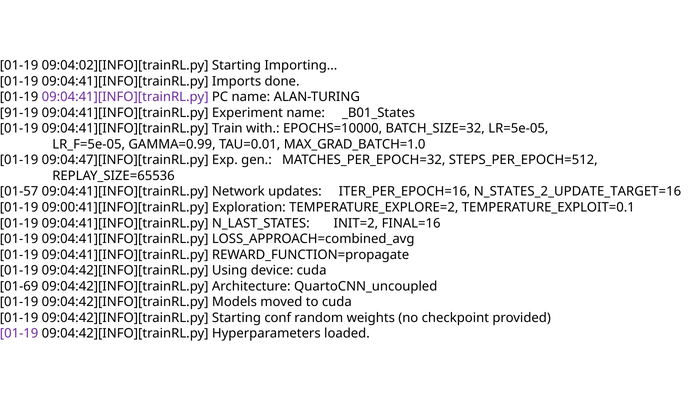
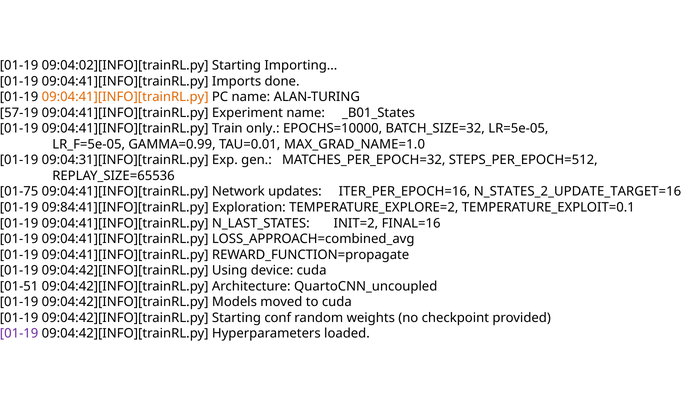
09:04:41][INFO][trainRL.py at (125, 97) colour: purple -> orange
91-19: 91-19 -> 57-19
with: with -> only
MAX_GRAD_BATCH=1.0: MAX_GRAD_BATCH=1.0 -> MAX_GRAD_NAME=1.0
09:04:47][INFO][trainRL.py: 09:04:47][INFO][trainRL.py -> 09:04:31][INFO][trainRL.py
01-57: 01-57 -> 01-75
09:00:41][INFO][trainRL.py: 09:00:41][INFO][trainRL.py -> 09:84:41][INFO][trainRL.py
01-69: 01-69 -> 01-51
